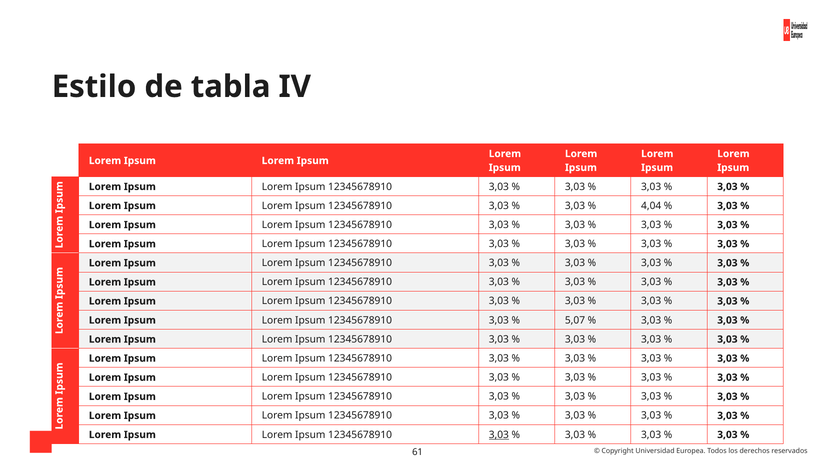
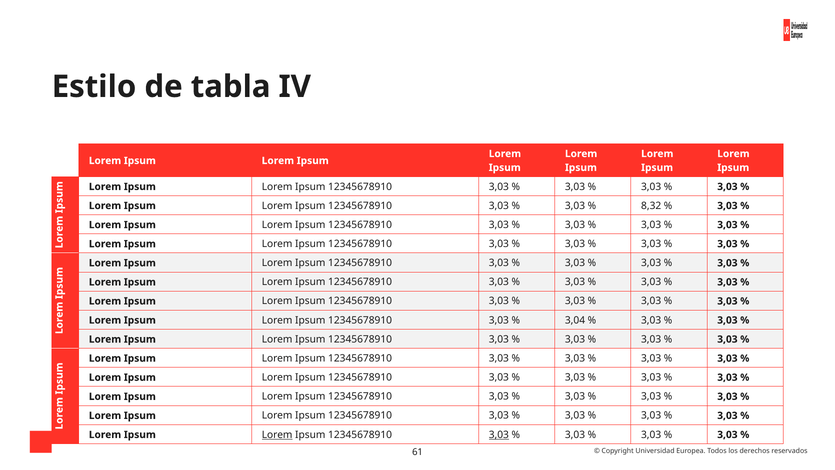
4,04: 4,04 -> 8,32
5,07: 5,07 -> 3,04
Lorem at (277, 434) underline: none -> present
